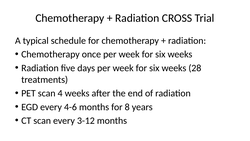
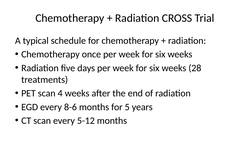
4-6: 4-6 -> 8-6
8: 8 -> 5
3-12: 3-12 -> 5-12
